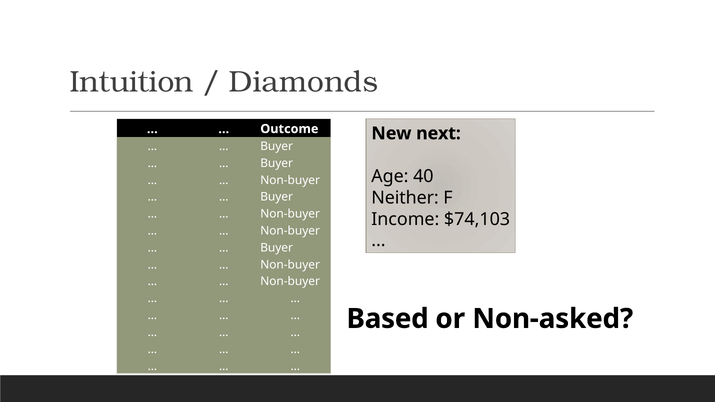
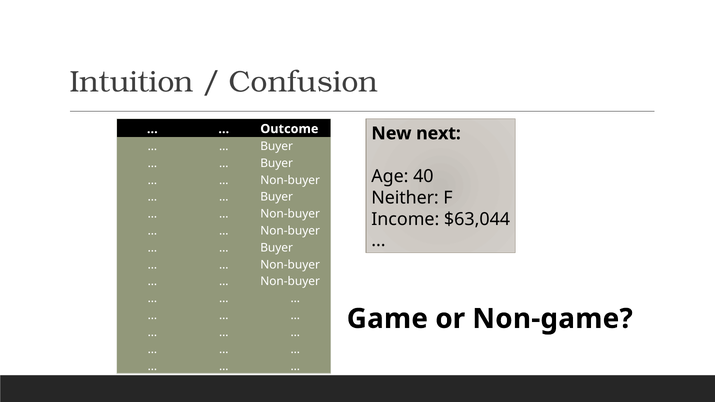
Diamonds: Diamonds -> Confusion
$74,103: $74,103 -> $63,044
Based: Based -> Game
Non-asked: Non-asked -> Non-game
